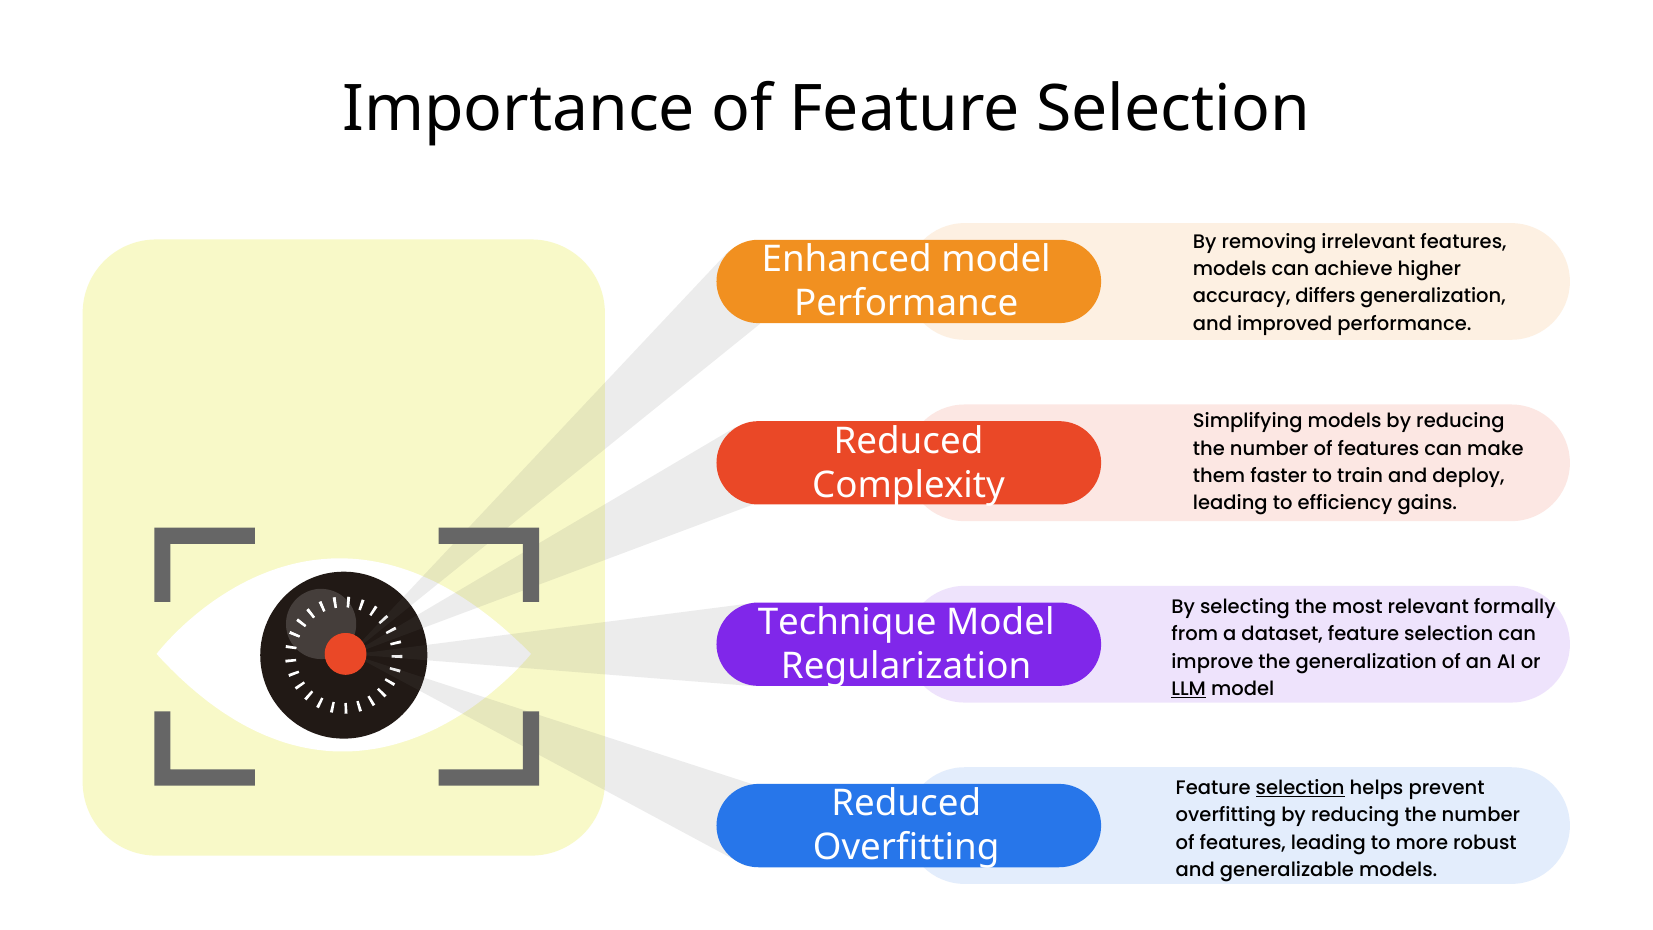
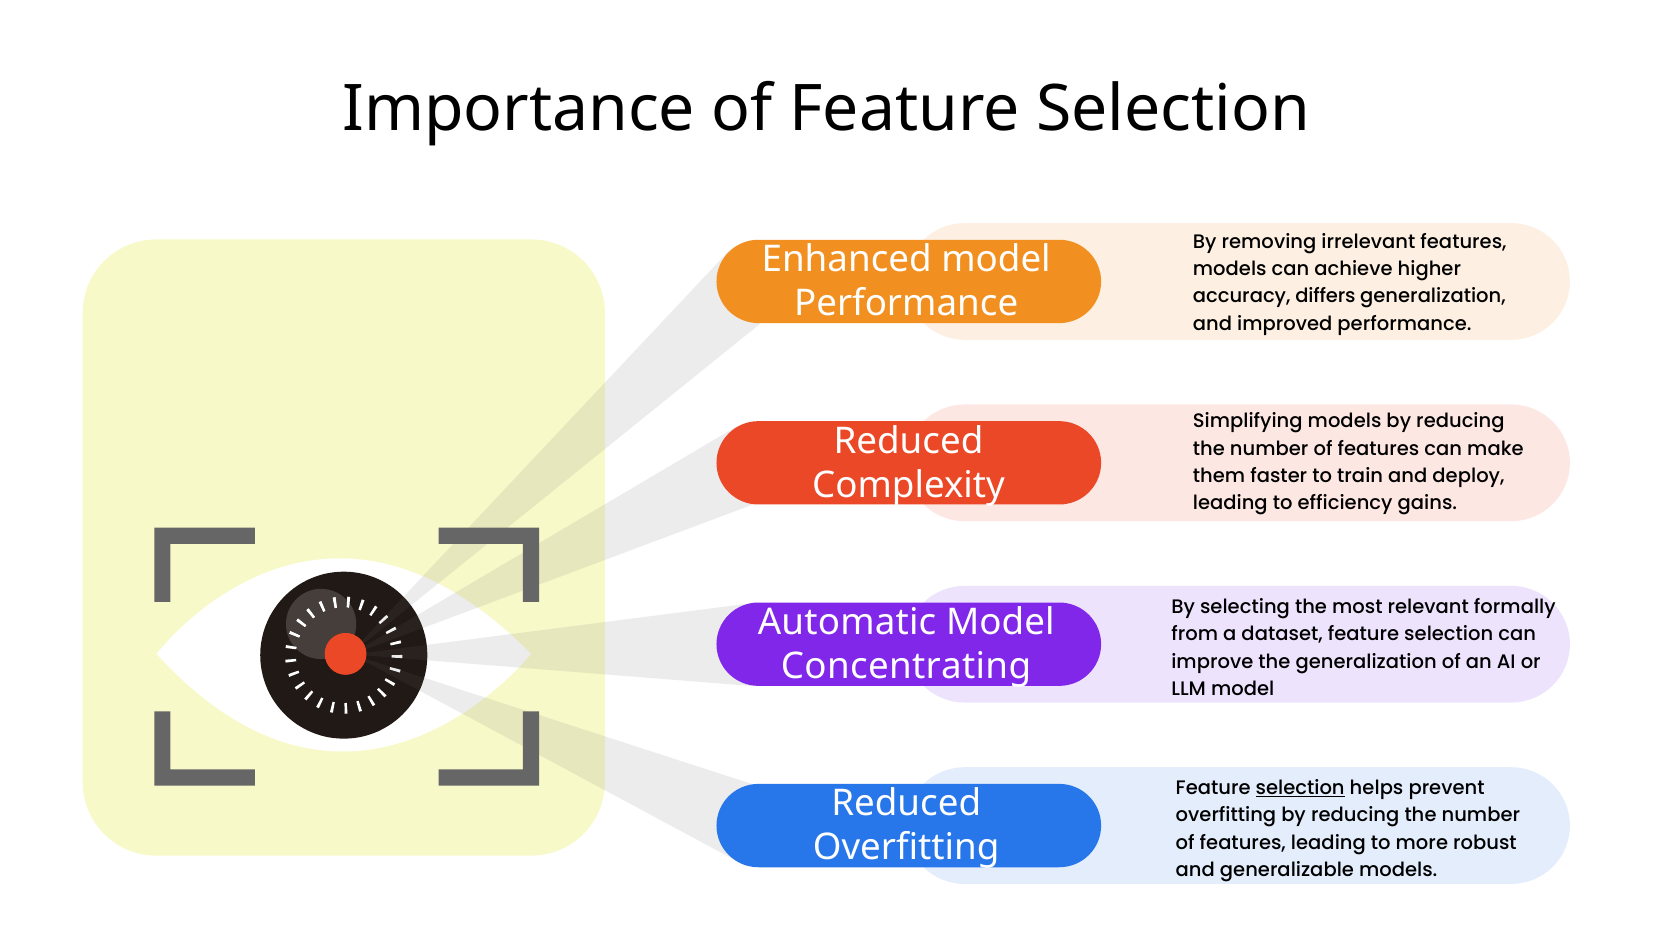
Technique: Technique -> Automatic
Regularization: Regularization -> Concentrating
LLM underline: present -> none
